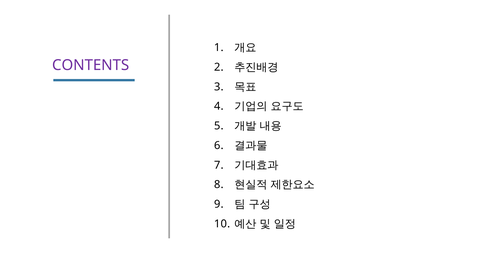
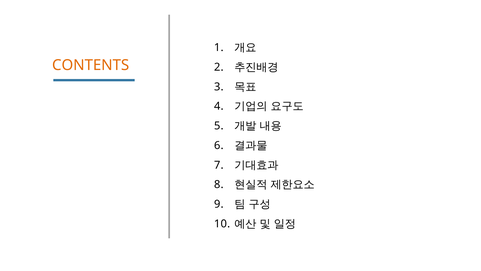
CONTENTS colour: purple -> orange
